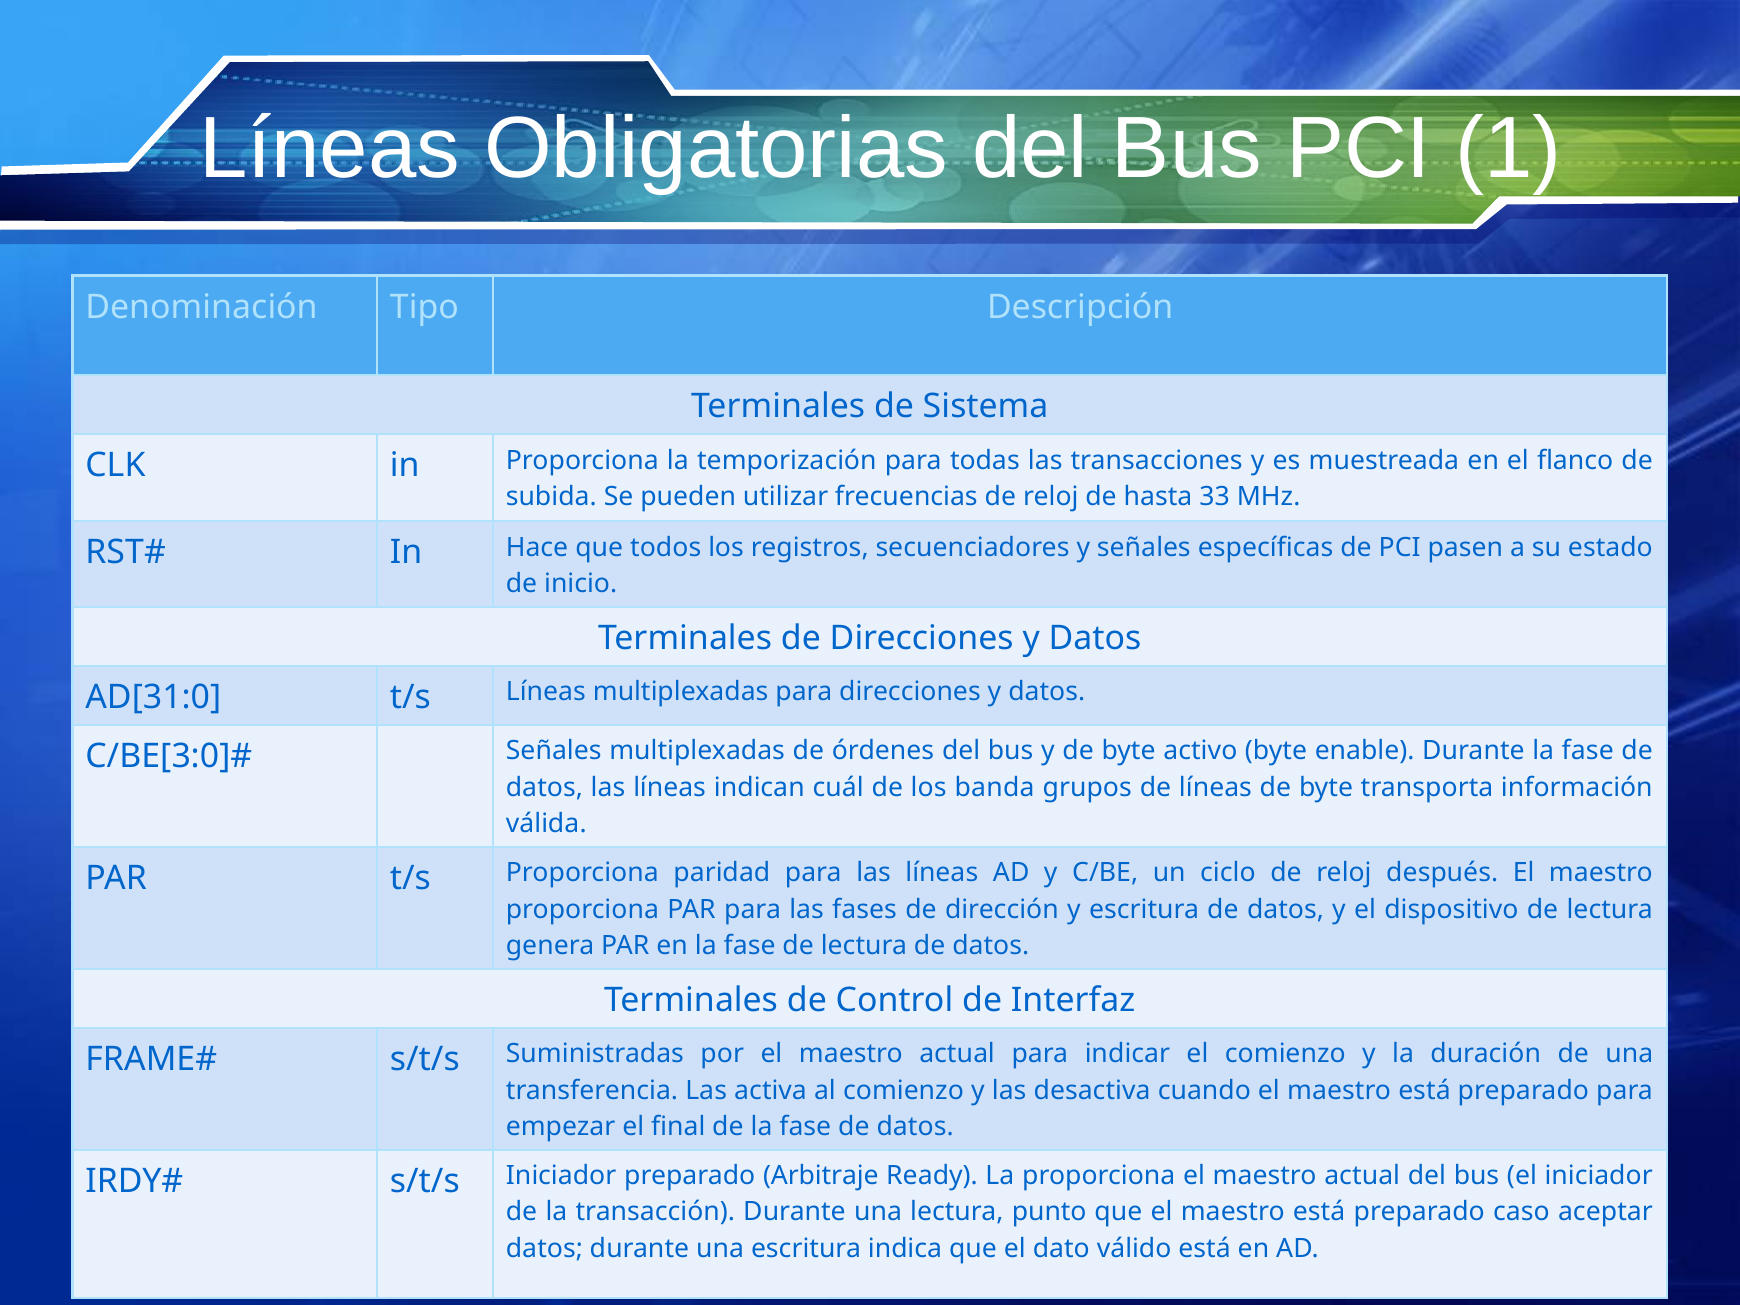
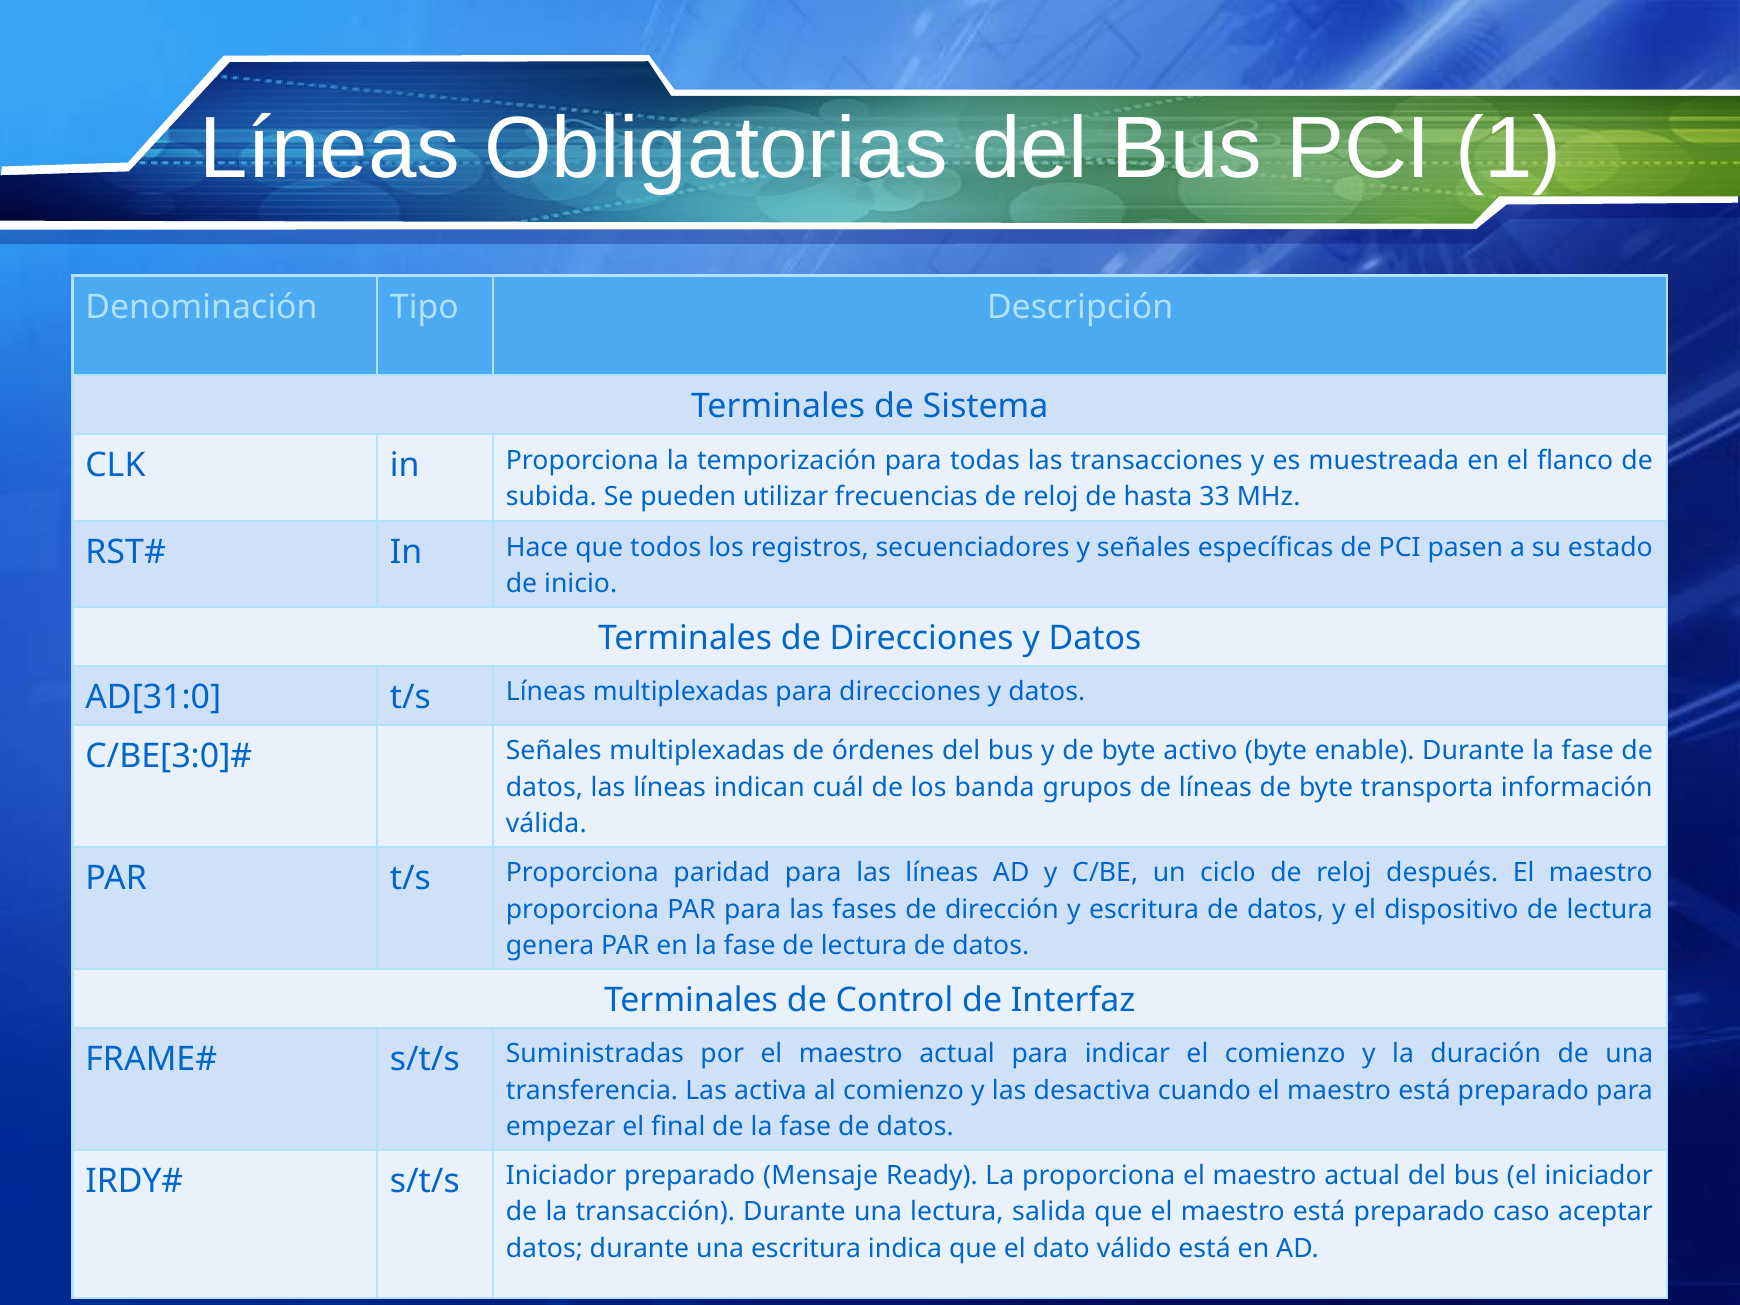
Arbitraje: Arbitraje -> Mensaje
punto: punto -> salida
